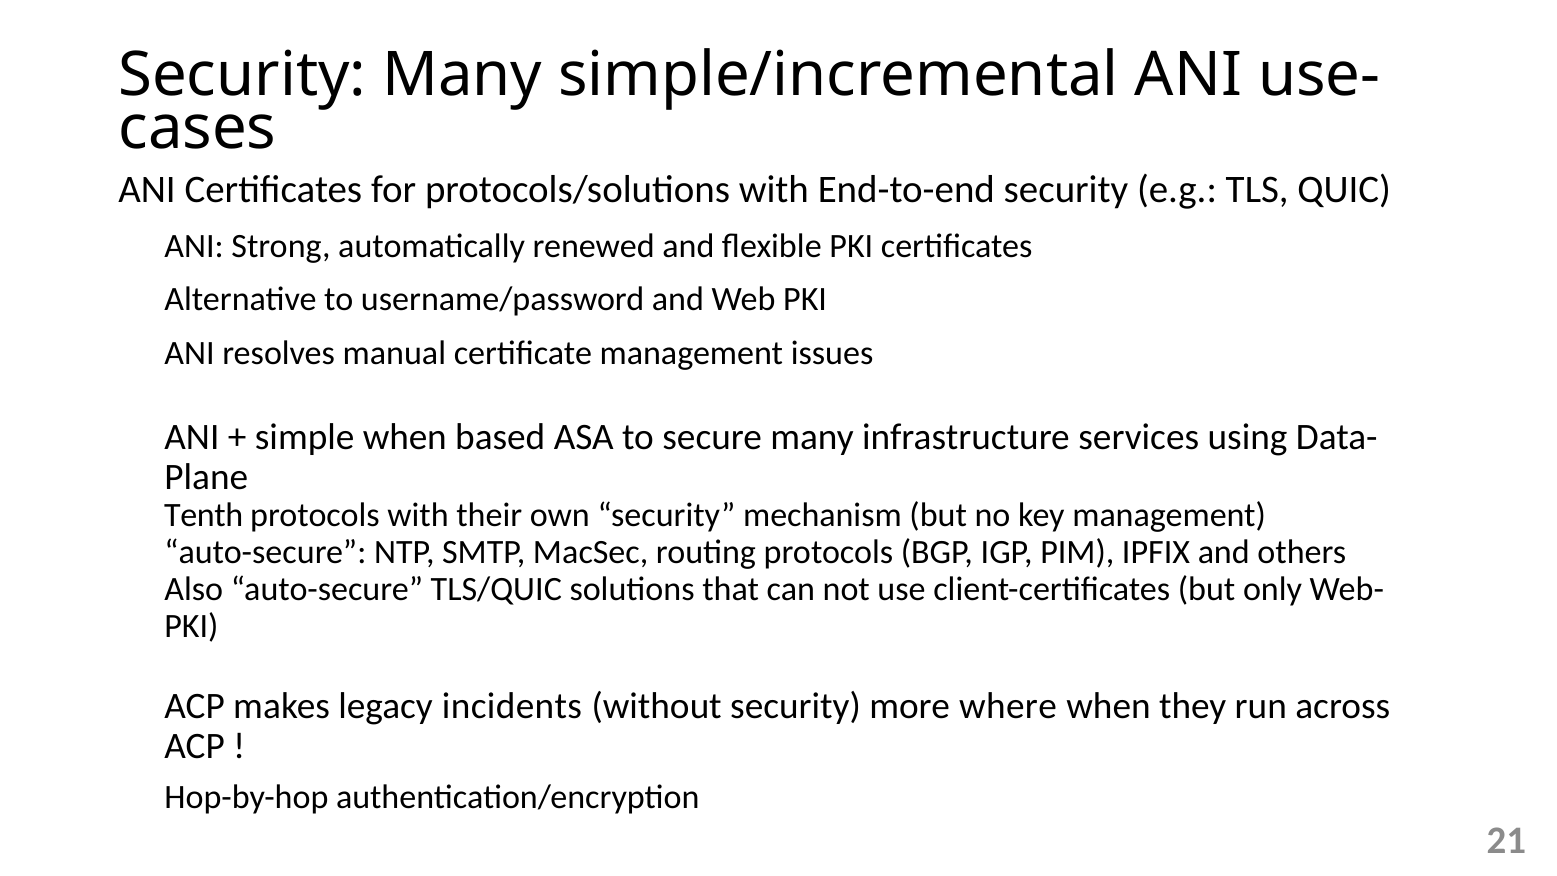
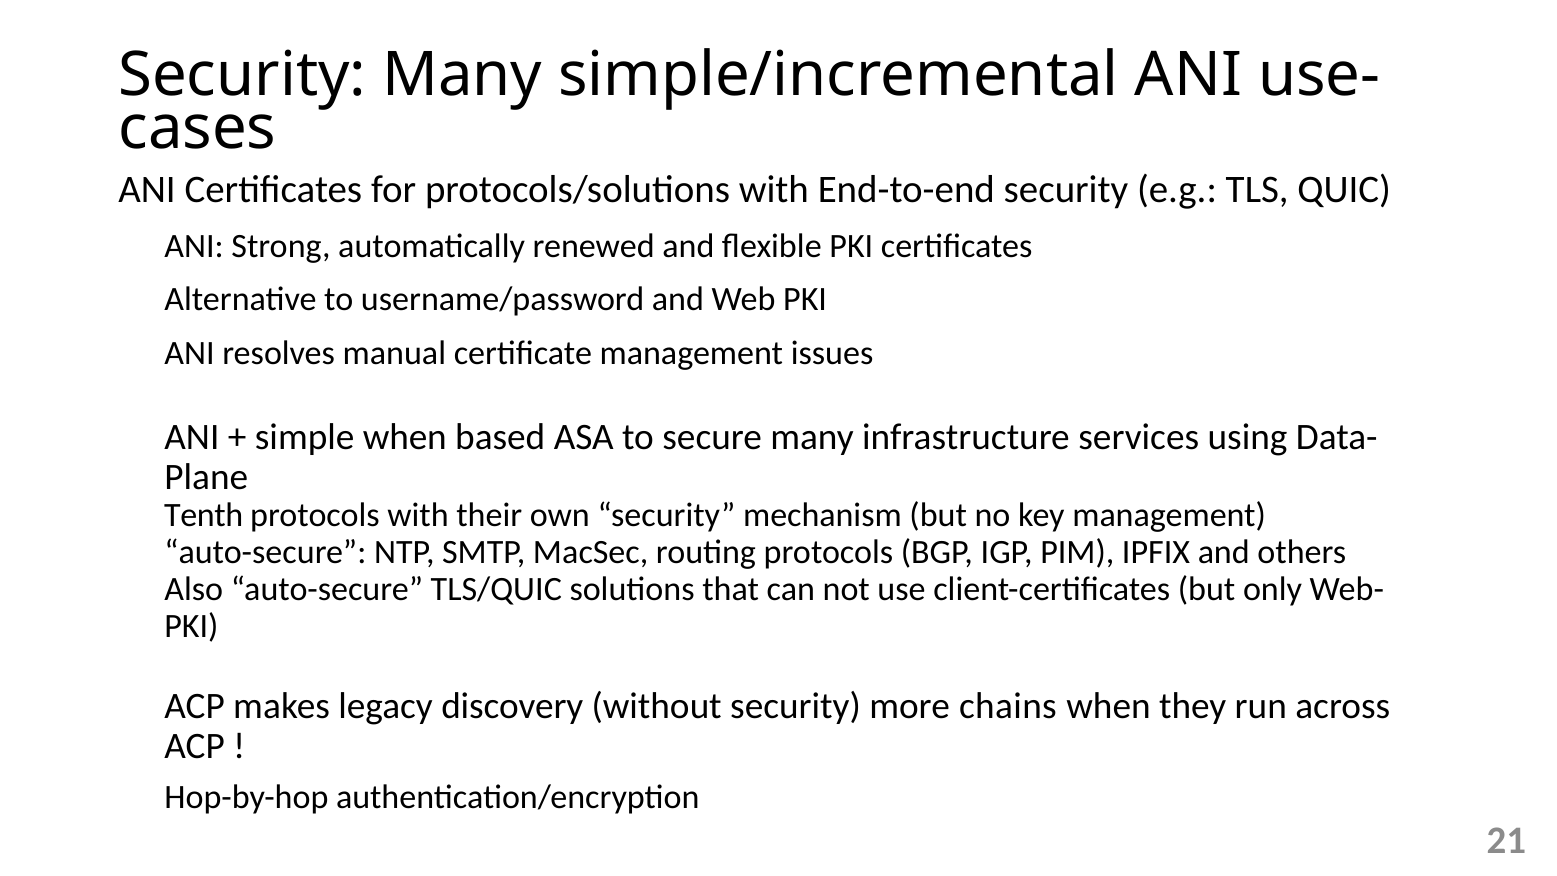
incidents: incidents -> discovery
where: where -> chains
